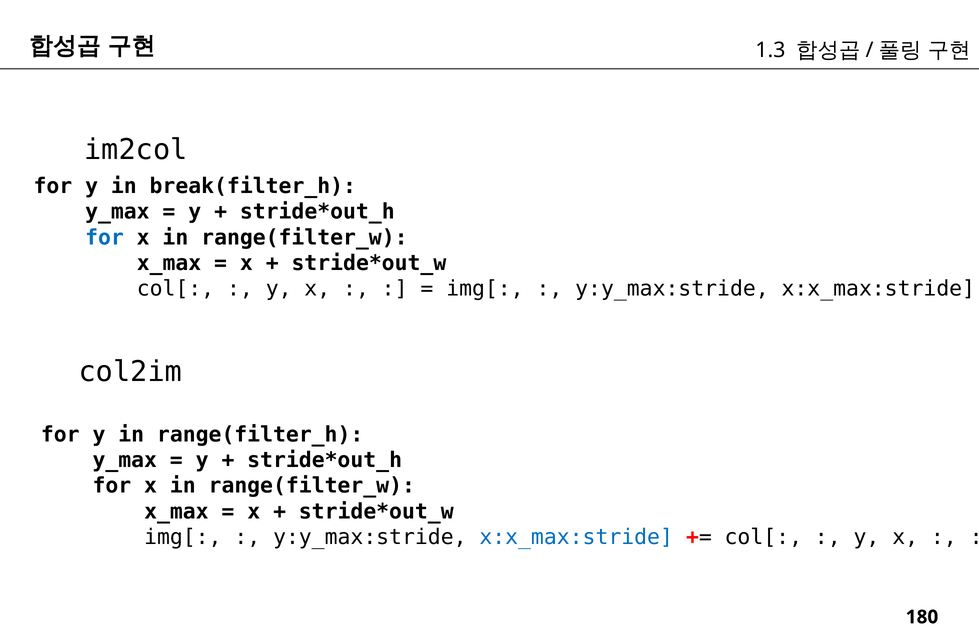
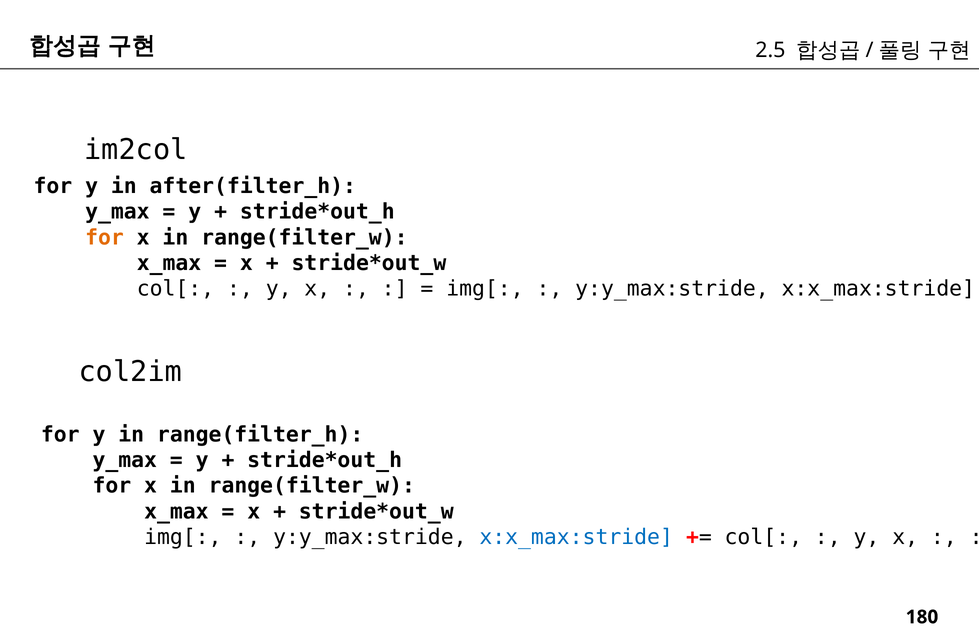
1.3: 1.3 -> 2.5
break(filter_h: break(filter_h -> after(filter_h
for at (105, 237) colour: blue -> orange
